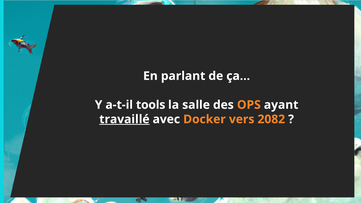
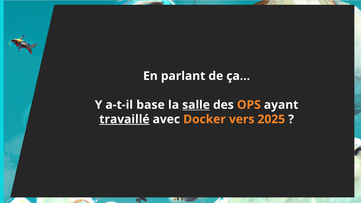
tools: tools -> base
salle underline: none -> present
2082: 2082 -> 2025
